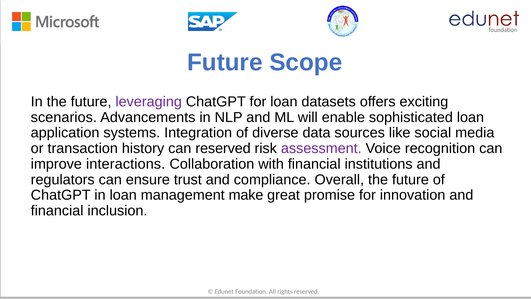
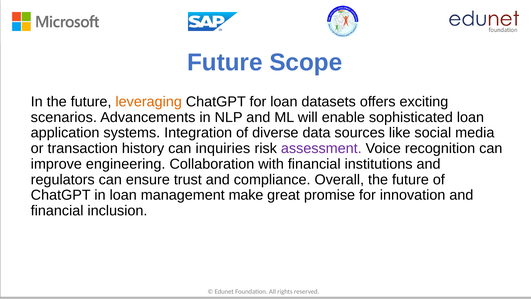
leveraging colour: purple -> orange
can reserved: reserved -> inquiries
interactions: interactions -> engineering
